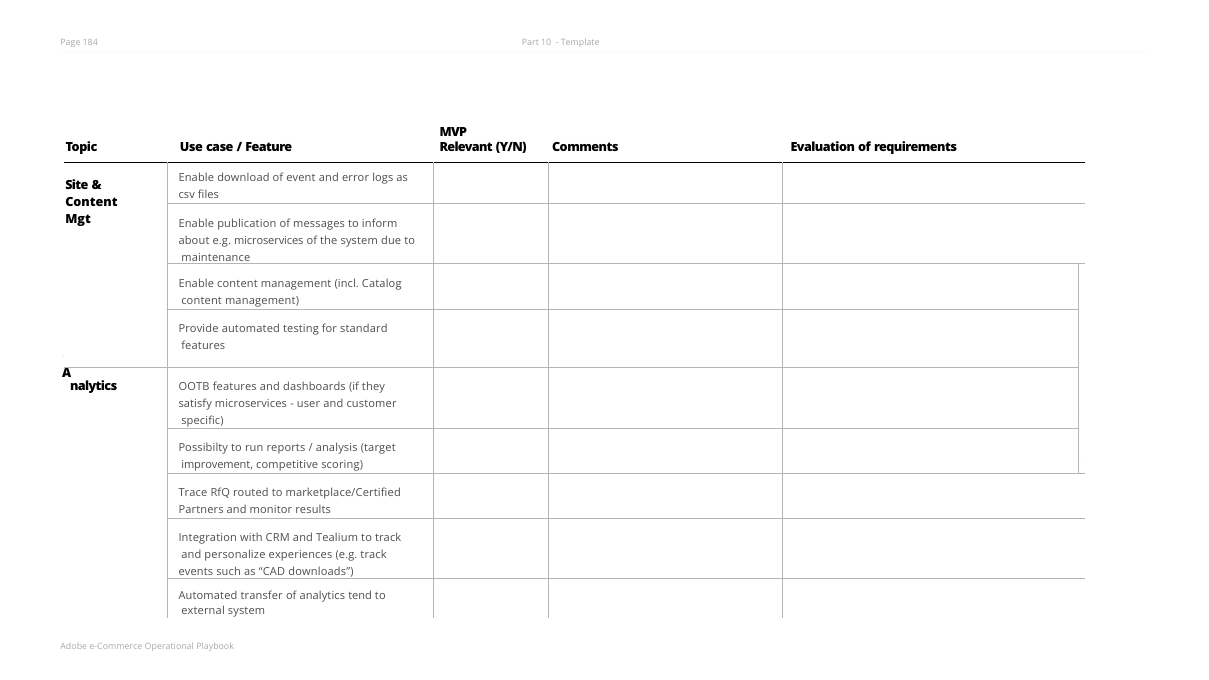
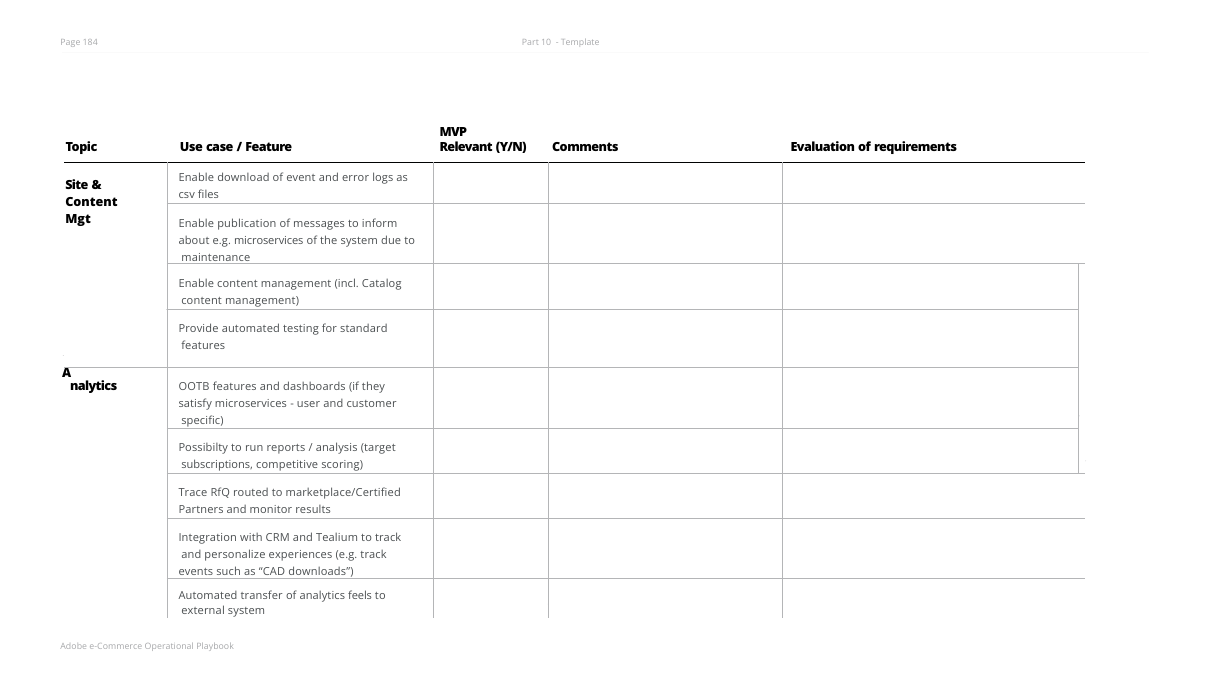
improvement: improvement -> subscriptions
tend: tend -> feels
